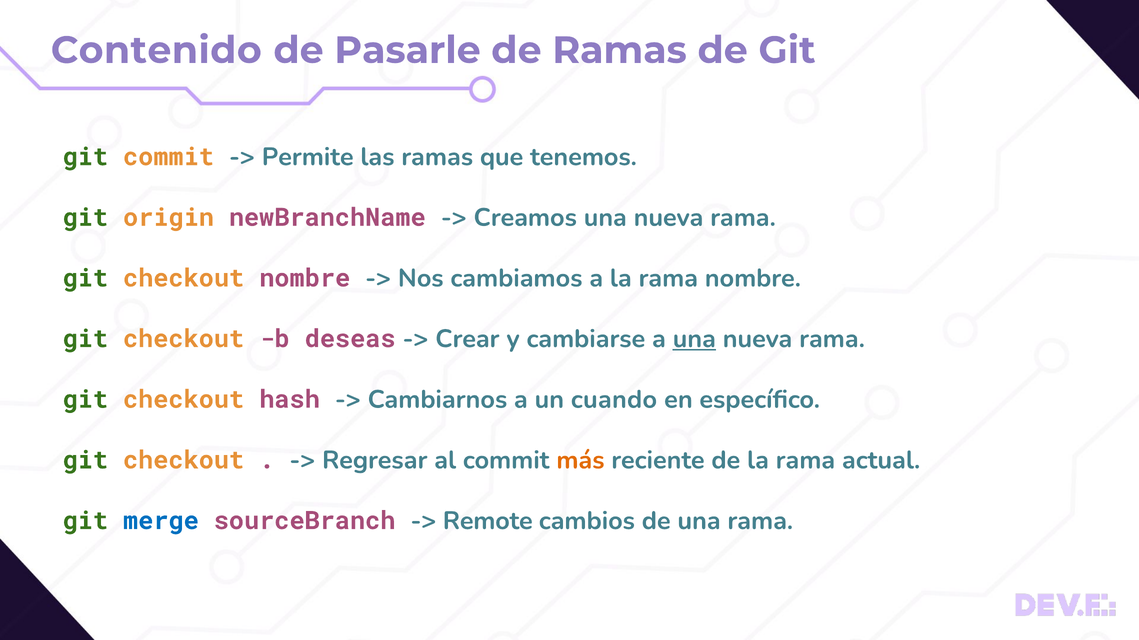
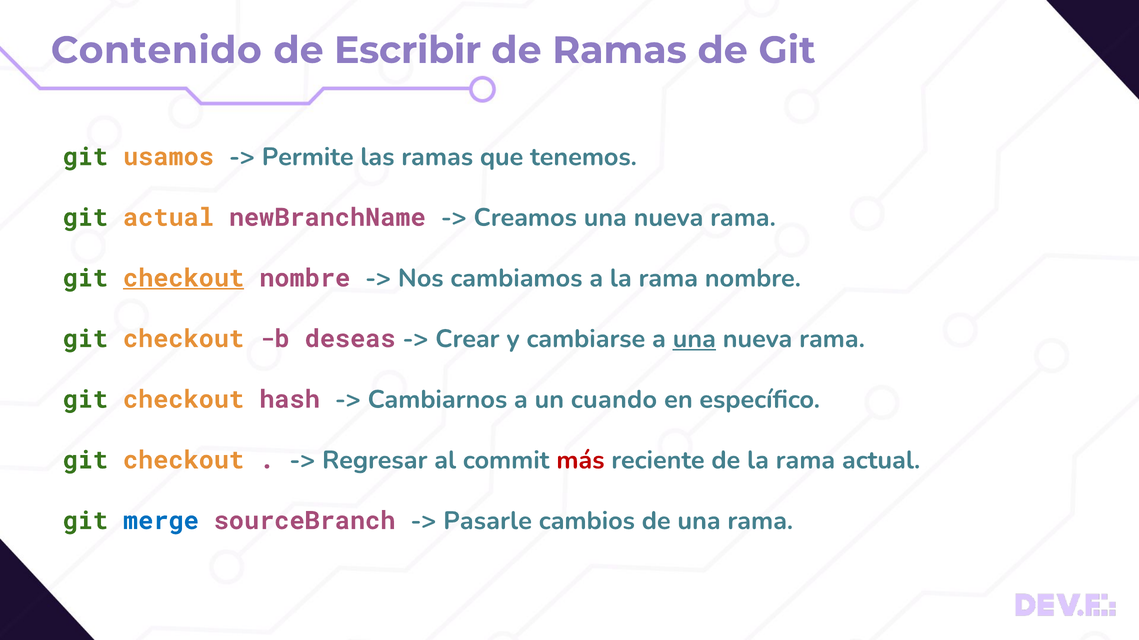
Pasarle: Pasarle -> Escribir
git commit: commit -> usamos
git origin: origin -> actual
checkout at (184, 278) underline: none -> present
más colour: orange -> red
Remote: Remote -> Pasarle
